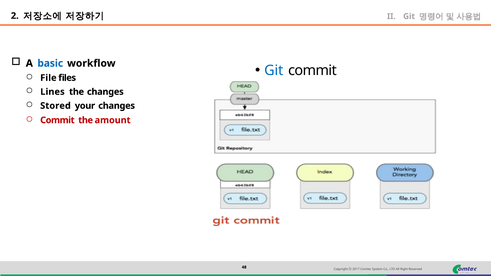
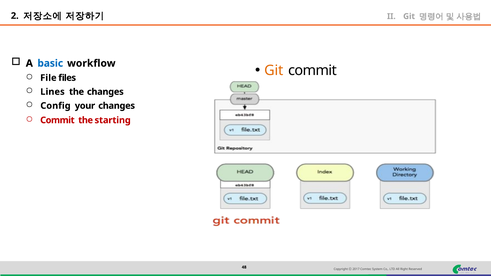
Git at (274, 71) colour: blue -> orange
Stored: Stored -> Config
amount: amount -> starting
